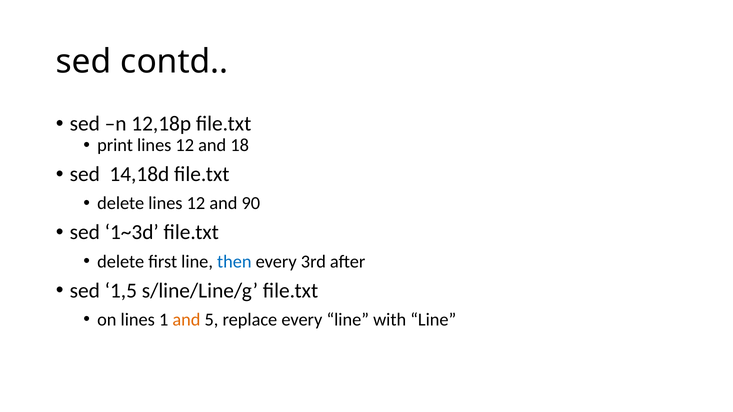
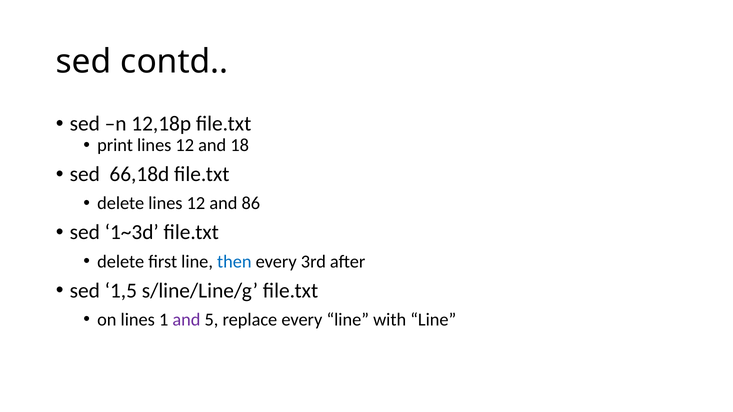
14,18d: 14,18d -> 66,18d
90: 90 -> 86
and at (186, 320) colour: orange -> purple
